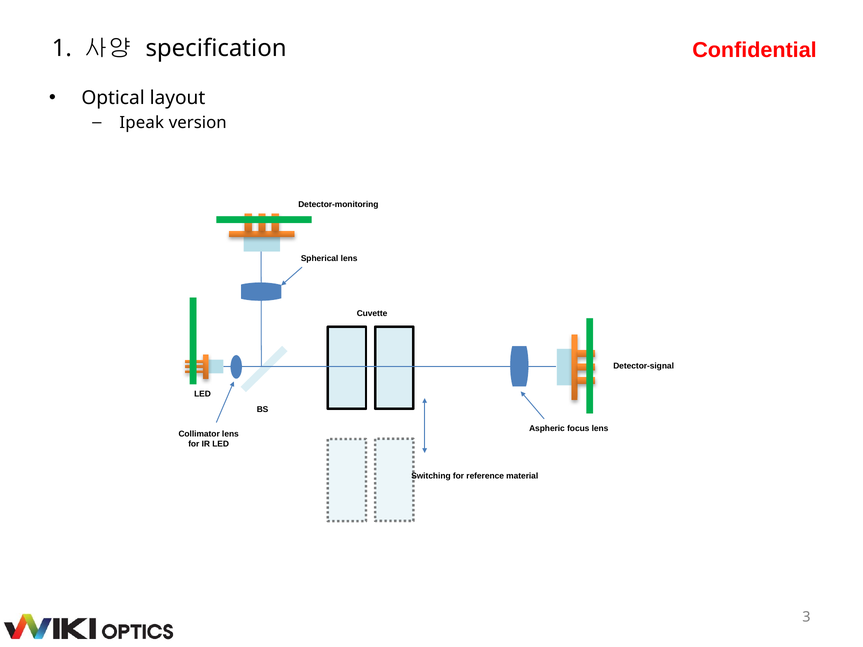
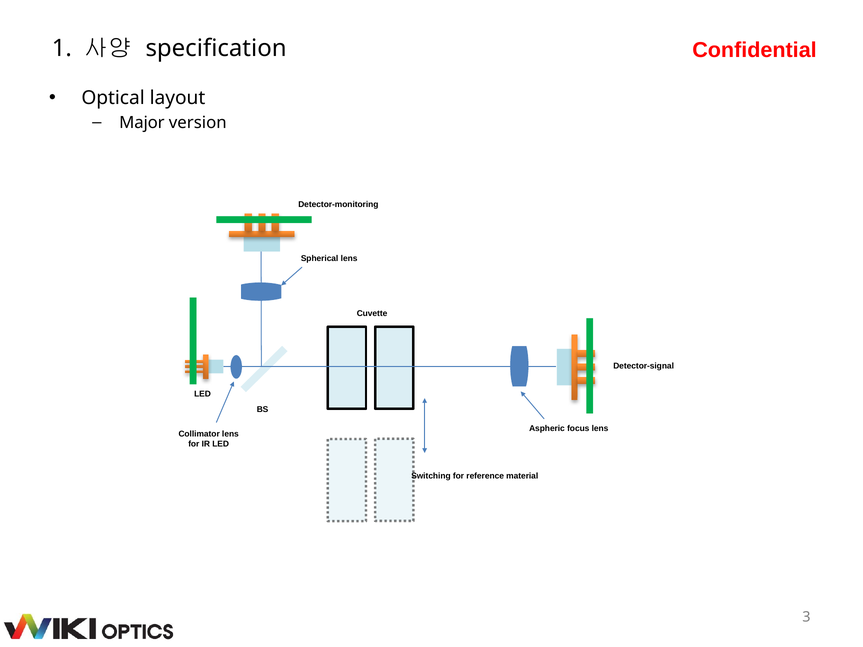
Ipeak: Ipeak -> Major
